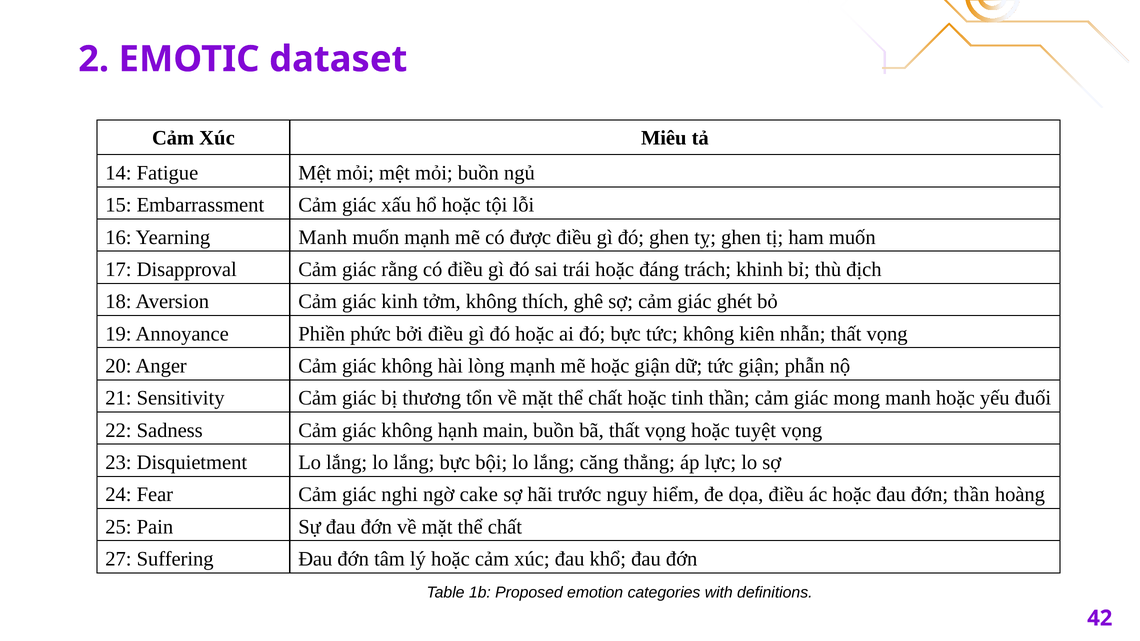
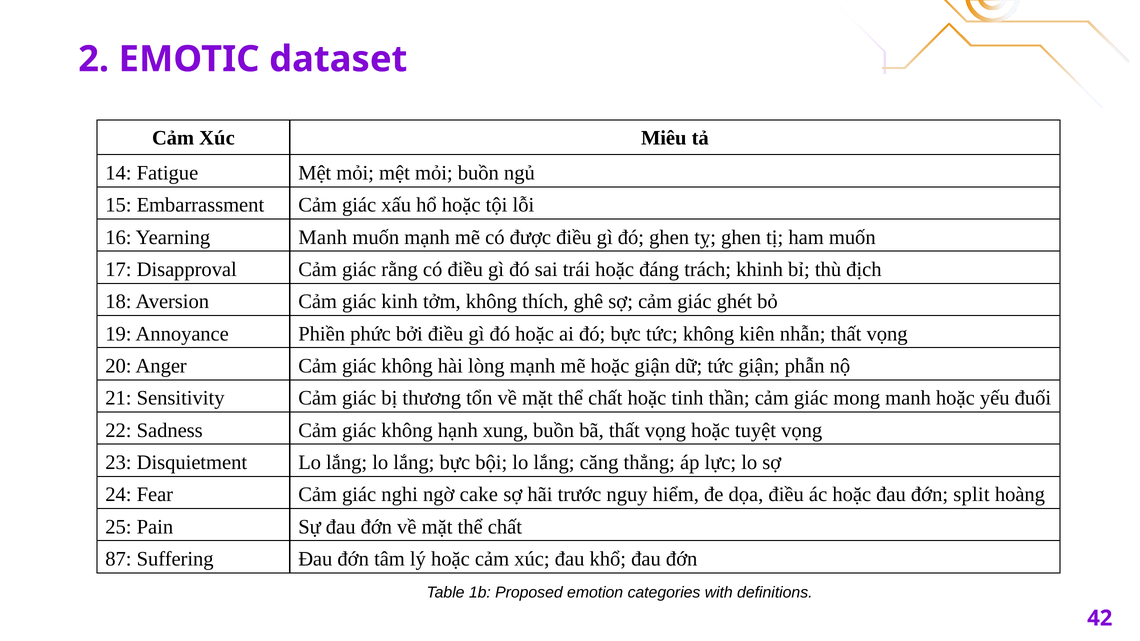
main: main -> xung
đớn thần: thần -> split
27: 27 -> 87
